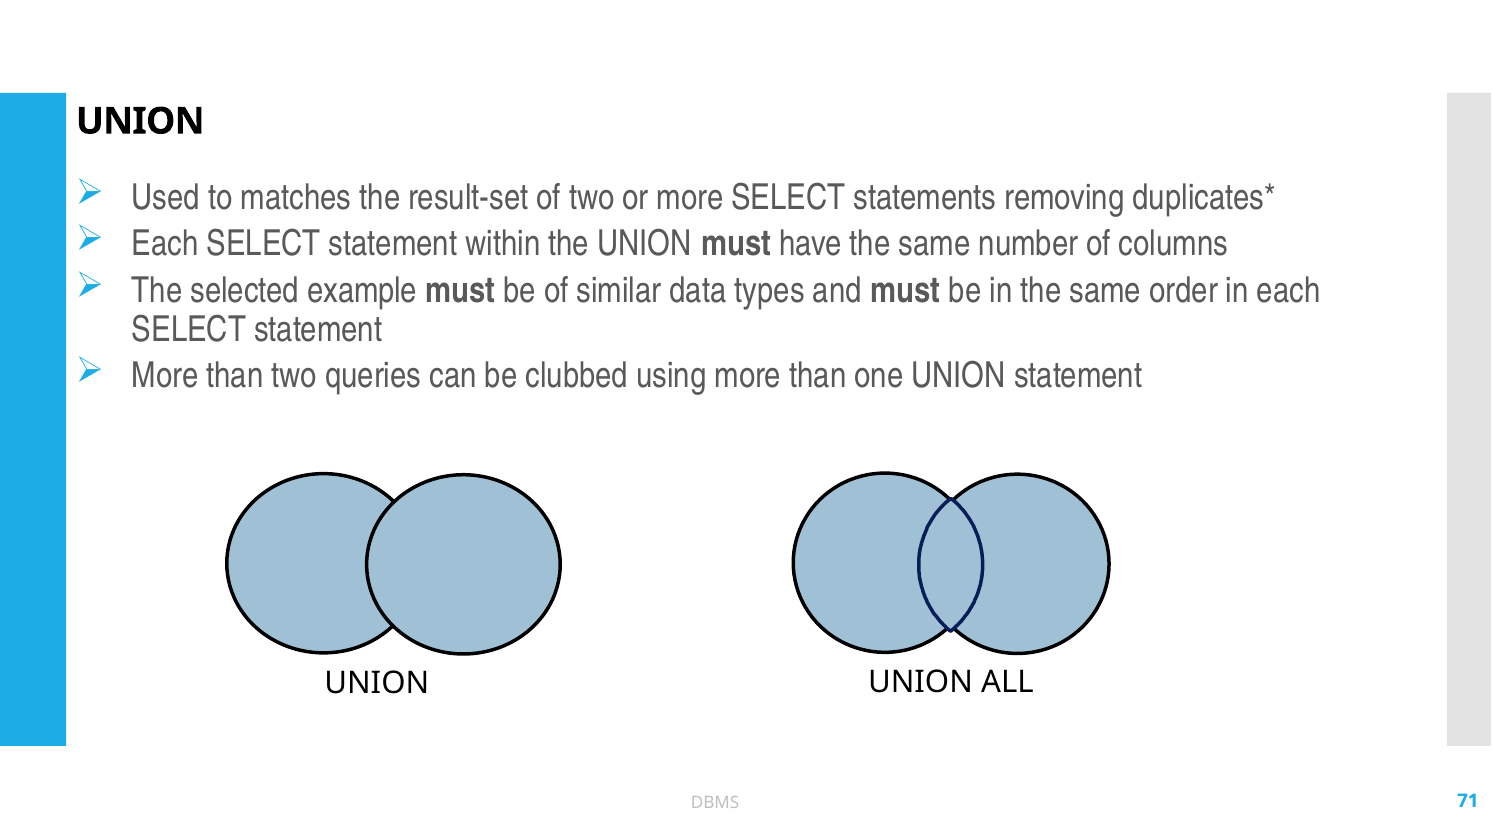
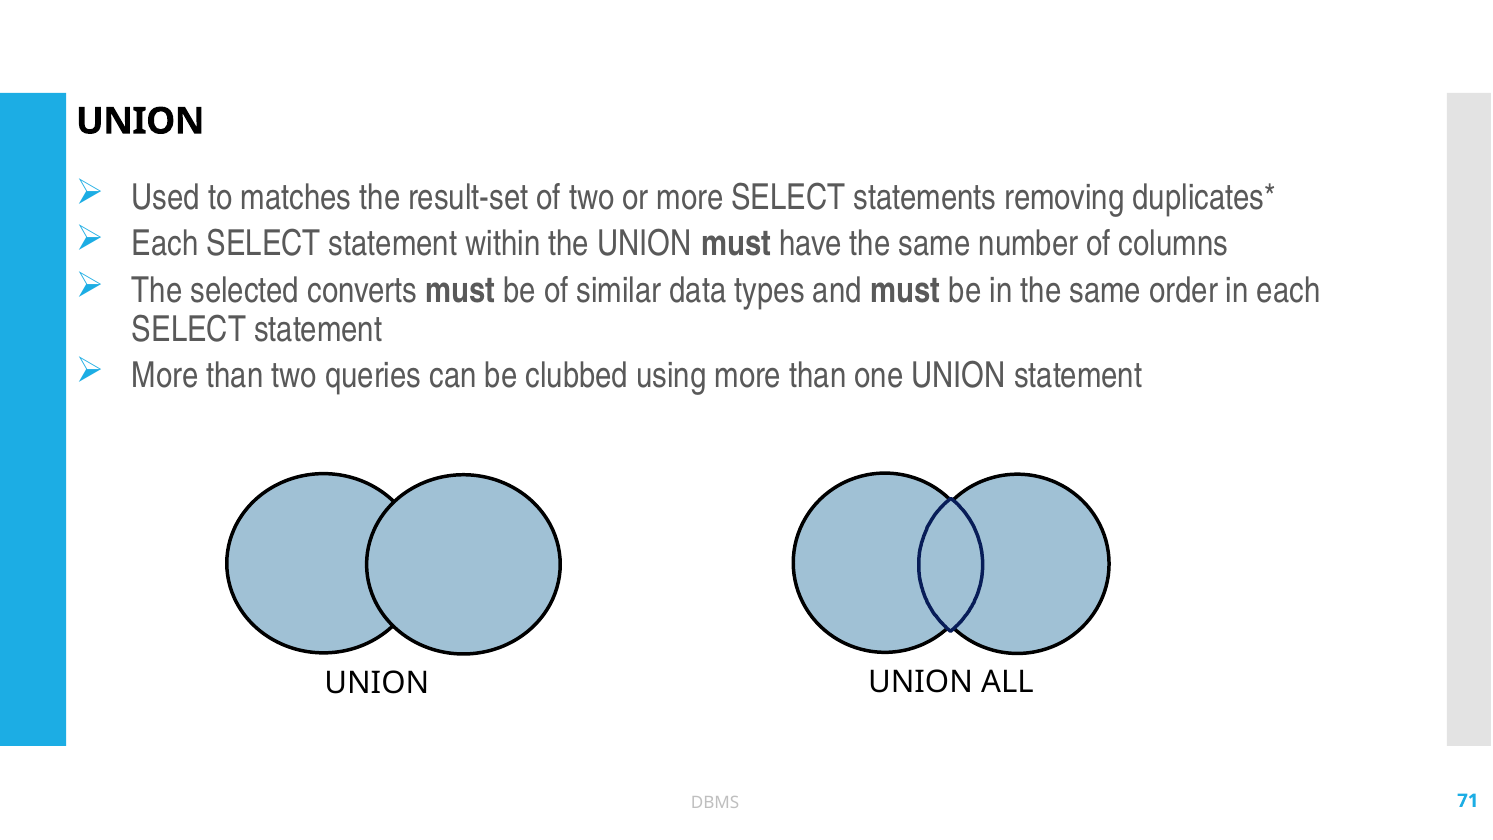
example: example -> converts
